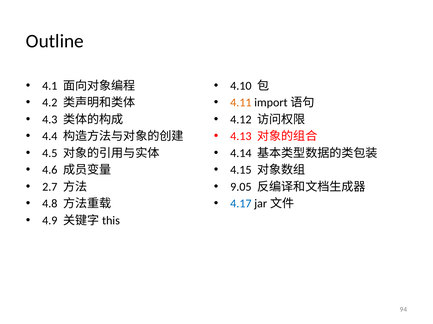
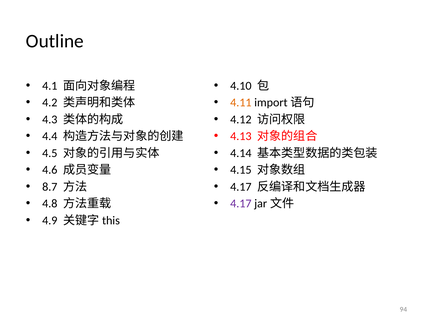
2.7: 2.7 -> 8.7
9.05 at (241, 187): 9.05 -> 4.17
4.17 at (241, 204) colour: blue -> purple
